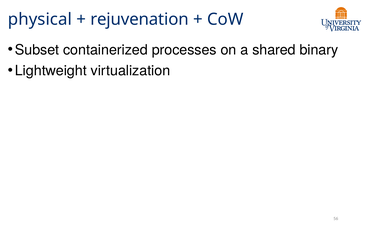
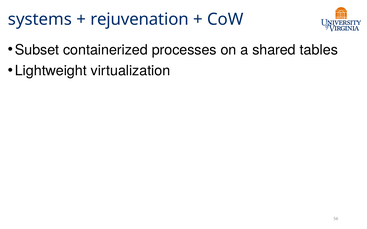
physical: physical -> systems
binary: binary -> tables
